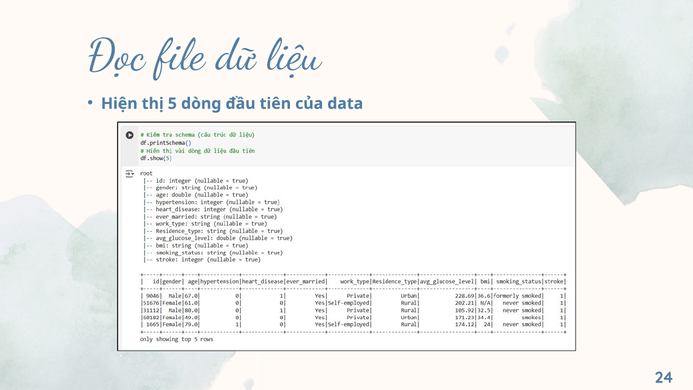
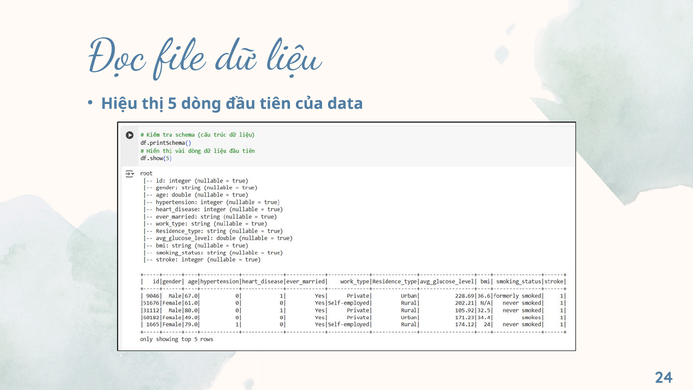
Hiện: Hiện -> Hiệu
